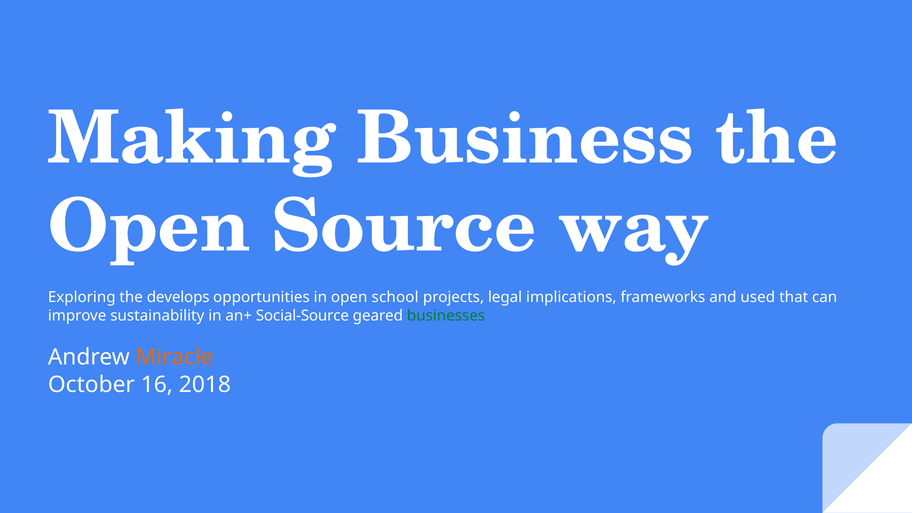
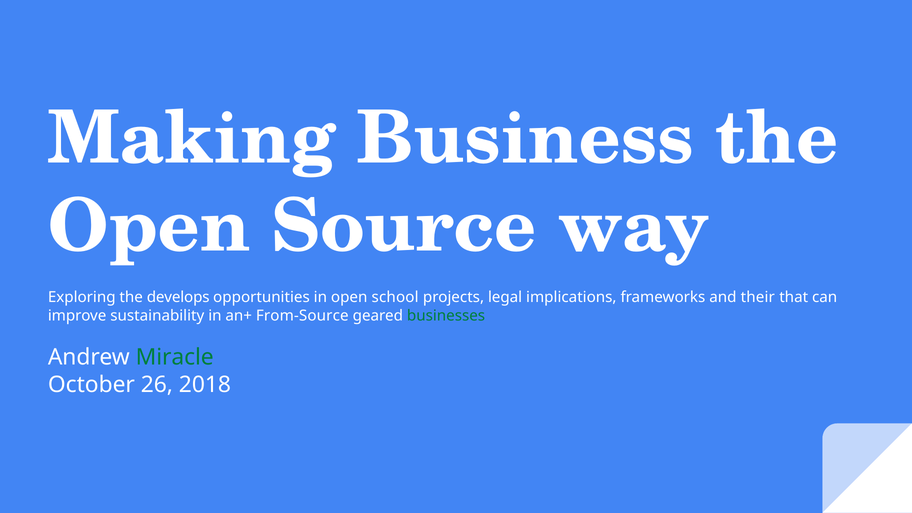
used: used -> their
Social-Source: Social-Source -> From-Source
Miracle colour: orange -> green
16: 16 -> 26
